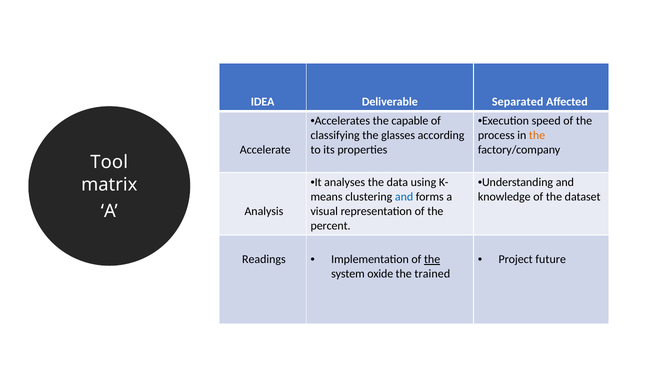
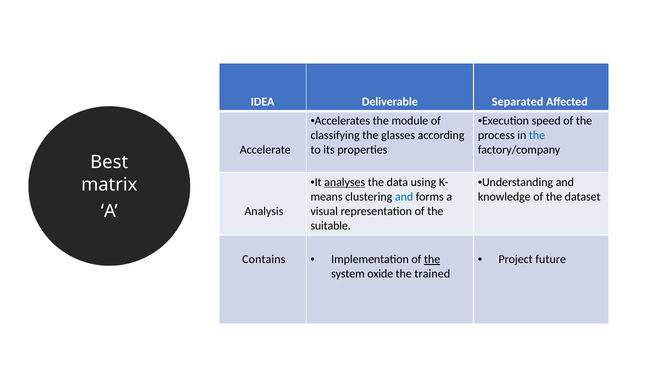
capable: capable -> module
the at (537, 135) colour: orange -> blue
Tool: Tool -> Best
analyses underline: none -> present
percent: percent -> suitable
Readings: Readings -> Contains
